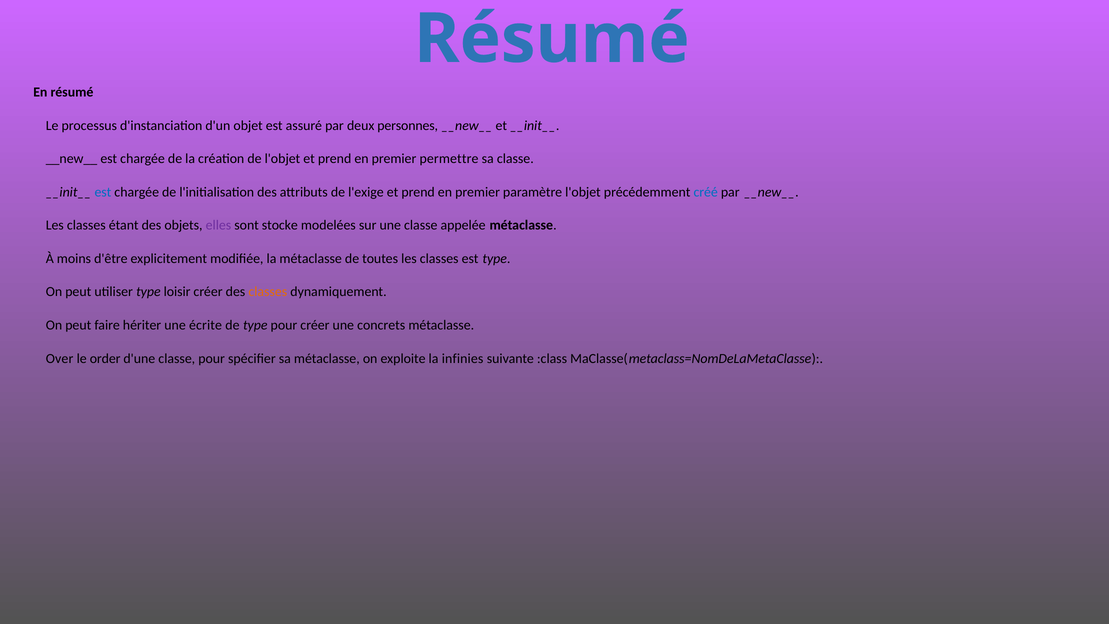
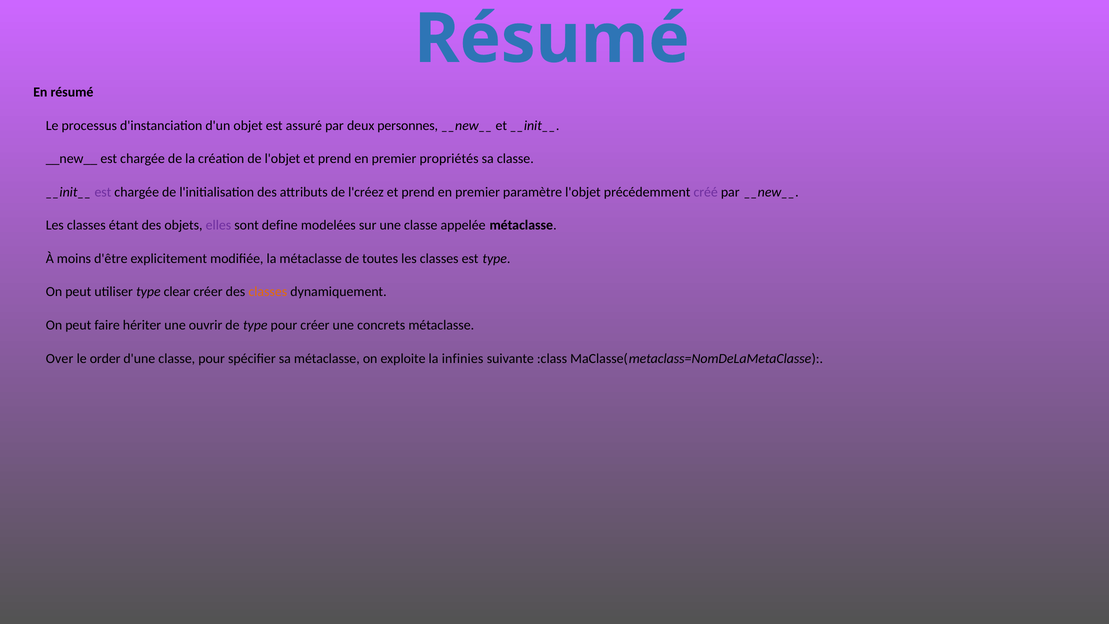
permettre: permettre -> propriétés
est at (103, 192) colour: blue -> purple
l'exige: l'exige -> l'créez
créé colour: blue -> purple
stocke: stocke -> define
loisir: loisir -> clear
écrite: écrite -> ouvrir
